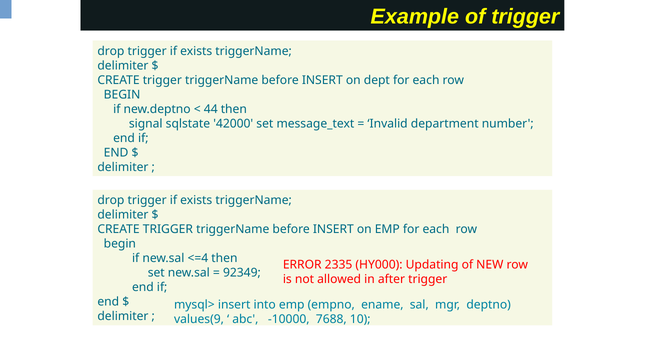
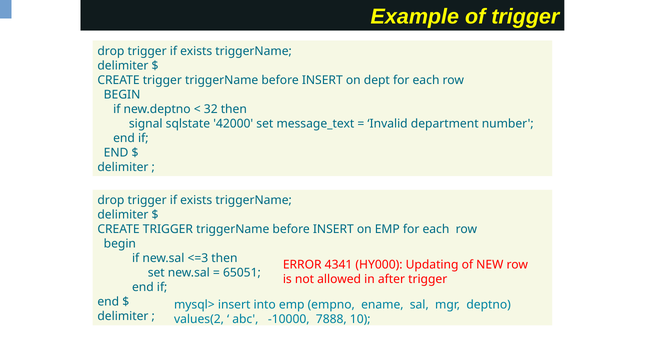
44: 44 -> 32
<=4: <=4 -> <=3
2335: 2335 -> 4341
92349: 92349 -> 65051
values(9: values(9 -> values(2
7688: 7688 -> 7888
